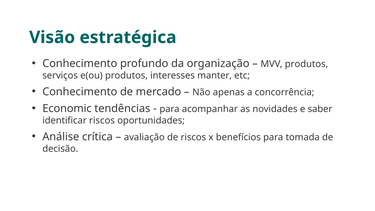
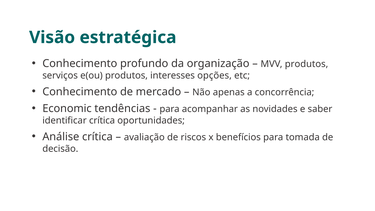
manter: manter -> opções
identificar riscos: riscos -> crítica
